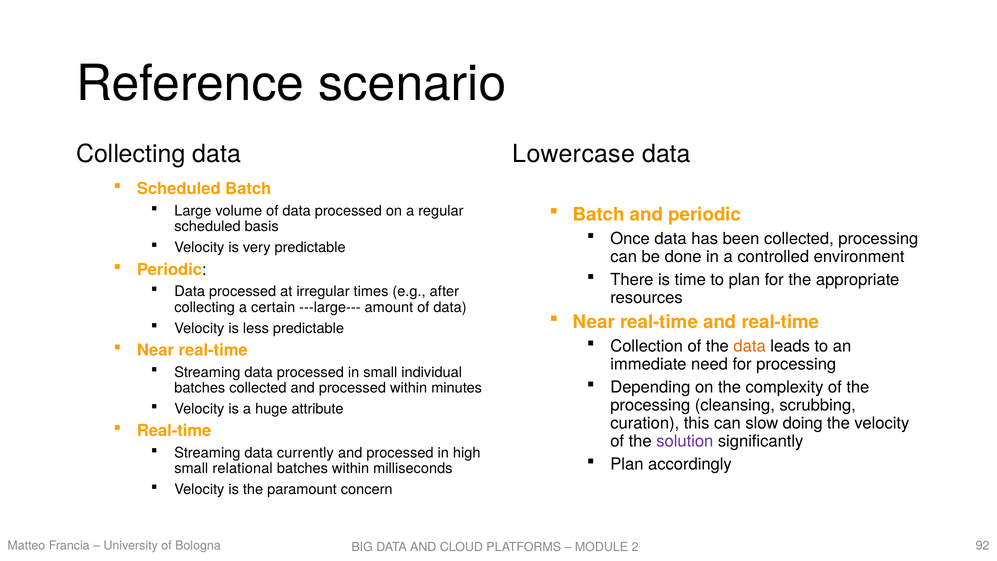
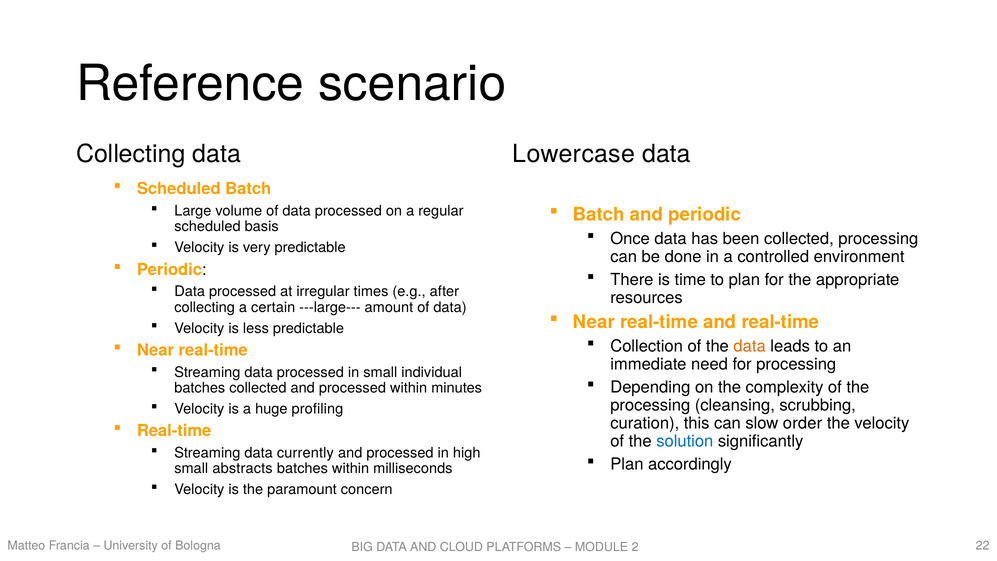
attribute: attribute -> profiling
doing: doing -> order
solution colour: purple -> blue
relational: relational -> abstracts
92: 92 -> 22
